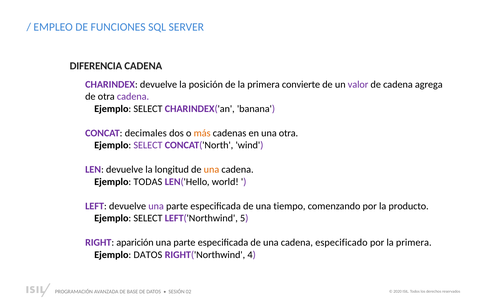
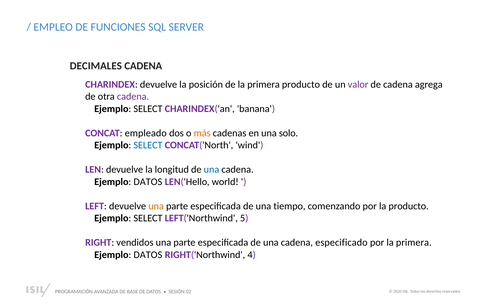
DIFERENCIA: DIFERENCIA -> DECIMALES
primera convierte: convierte -> producto
decimales: decimales -> empleado
una otra: otra -> solo
SELECT at (148, 145) colour: purple -> blue
una at (211, 169) colour: orange -> blue
TODAS at (148, 182): TODAS -> DATOS
una at (156, 206) colour: purple -> orange
aparición: aparición -> vendidos
